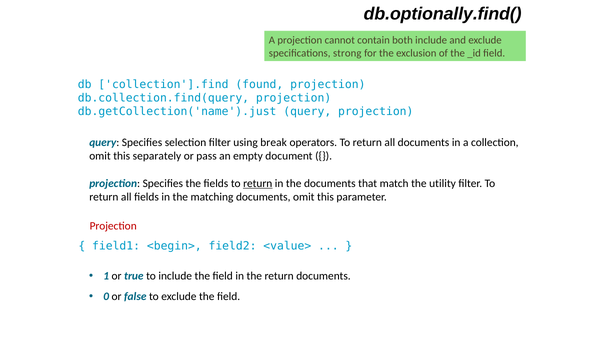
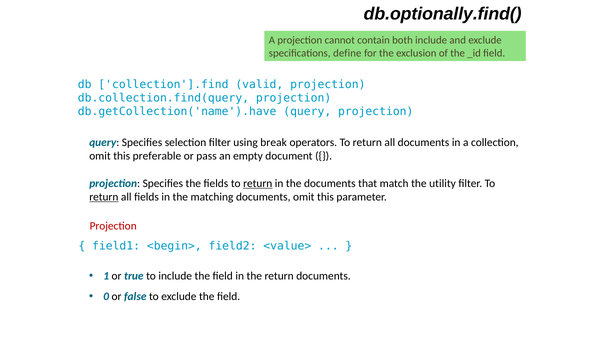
strong: strong -> define
found: found -> valid
db.getCollection('name').just: db.getCollection('name').just -> db.getCollection('name').have
separately: separately -> preferable
return at (104, 197) underline: none -> present
